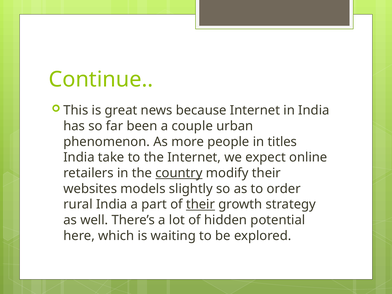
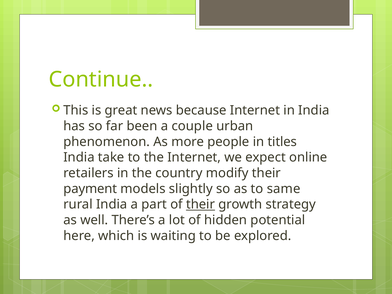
country underline: present -> none
websites: websites -> payment
order: order -> same
